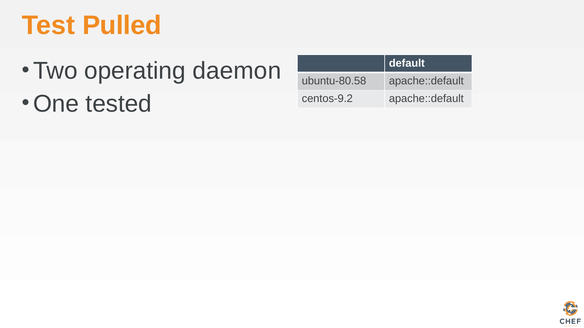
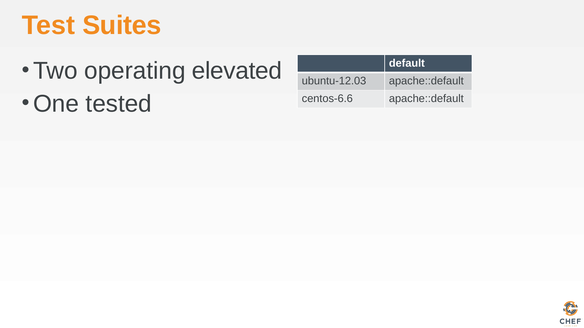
Pulled: Pulled -> Suites
daemon: daemon -> elevated
ubuntu-80.58: ubuntu-80.58 -> ubuntu-12.03
centos-9.2: centos-9.2 -> centos-6.6
